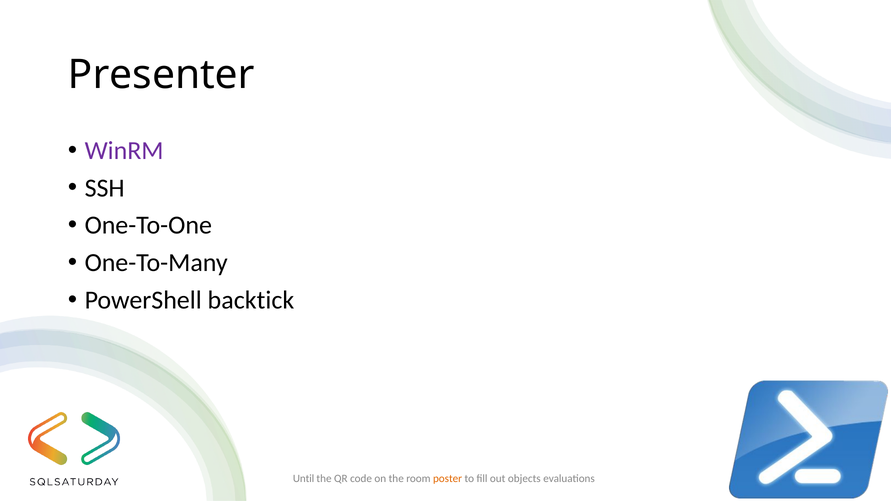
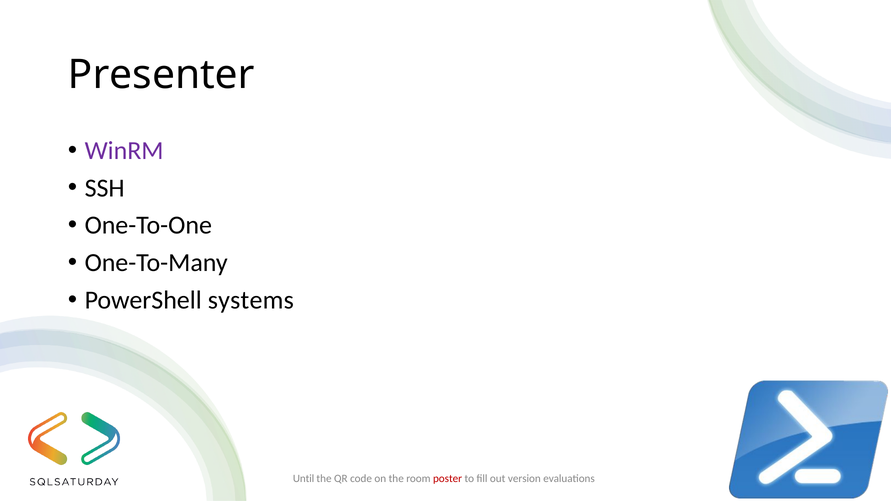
backtick: backtick -> systems
poster colour: orange -> red
objects: objects -> version
